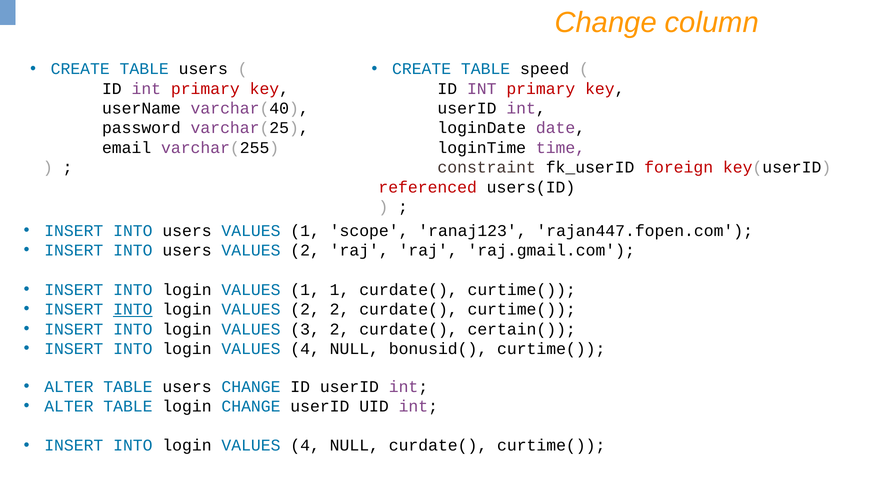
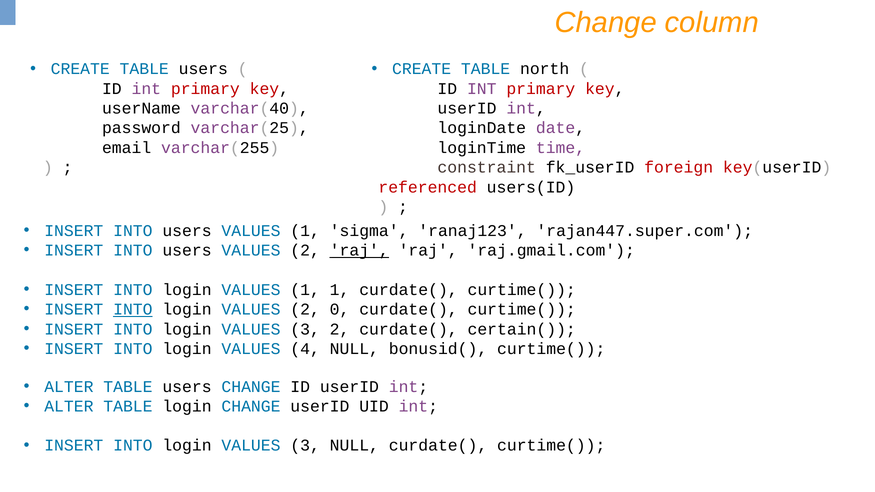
speed: speed -> north
scope: scope -> sigma
rajan447.fopen.com: rajan447.fopen.com -> rajan447.super.com
raj at (359, 250) underline: none -> present
2 2: 2 -> 0
4 at (305, 446): 4 -> 3
